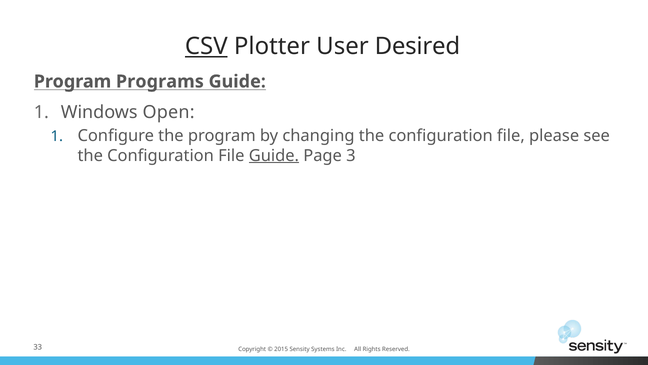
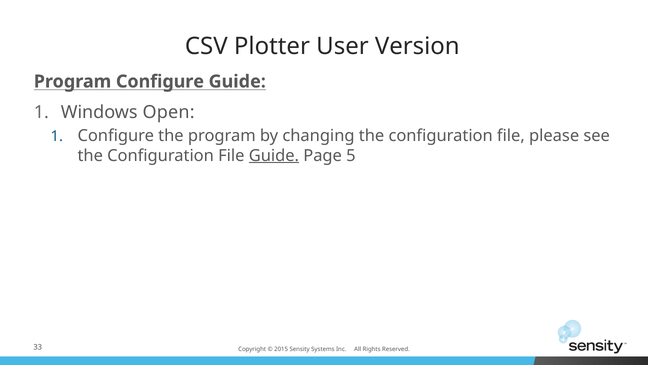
CSV underline: present -> none
Desired: Desired -> Version
Program Programs: Programs -> Configure
3: 3 -> 5
